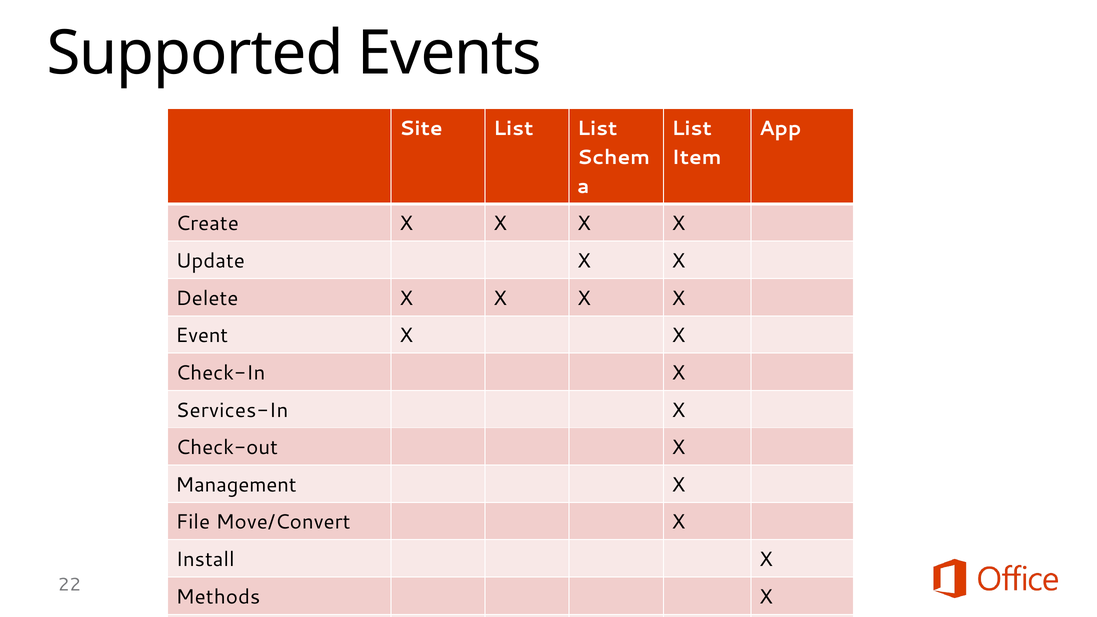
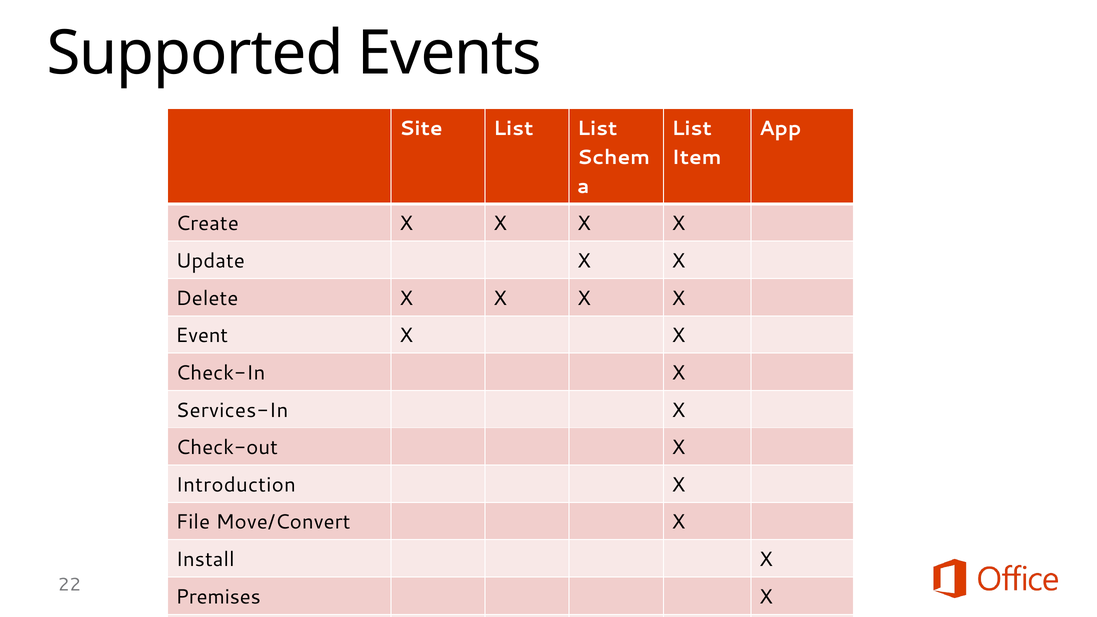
Management: Management -> Introduction
Methods: Methods -> Premises
